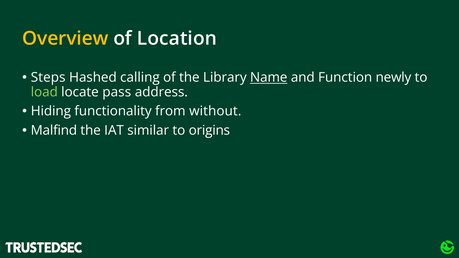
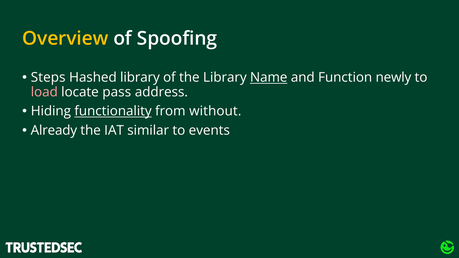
Location: Location -> Spoofing
Hashed calling: calling -> library
load colour: light green -> pink
functionality underline: none -> present
Malfind: Malfind -> Already
origins: origins -> events
